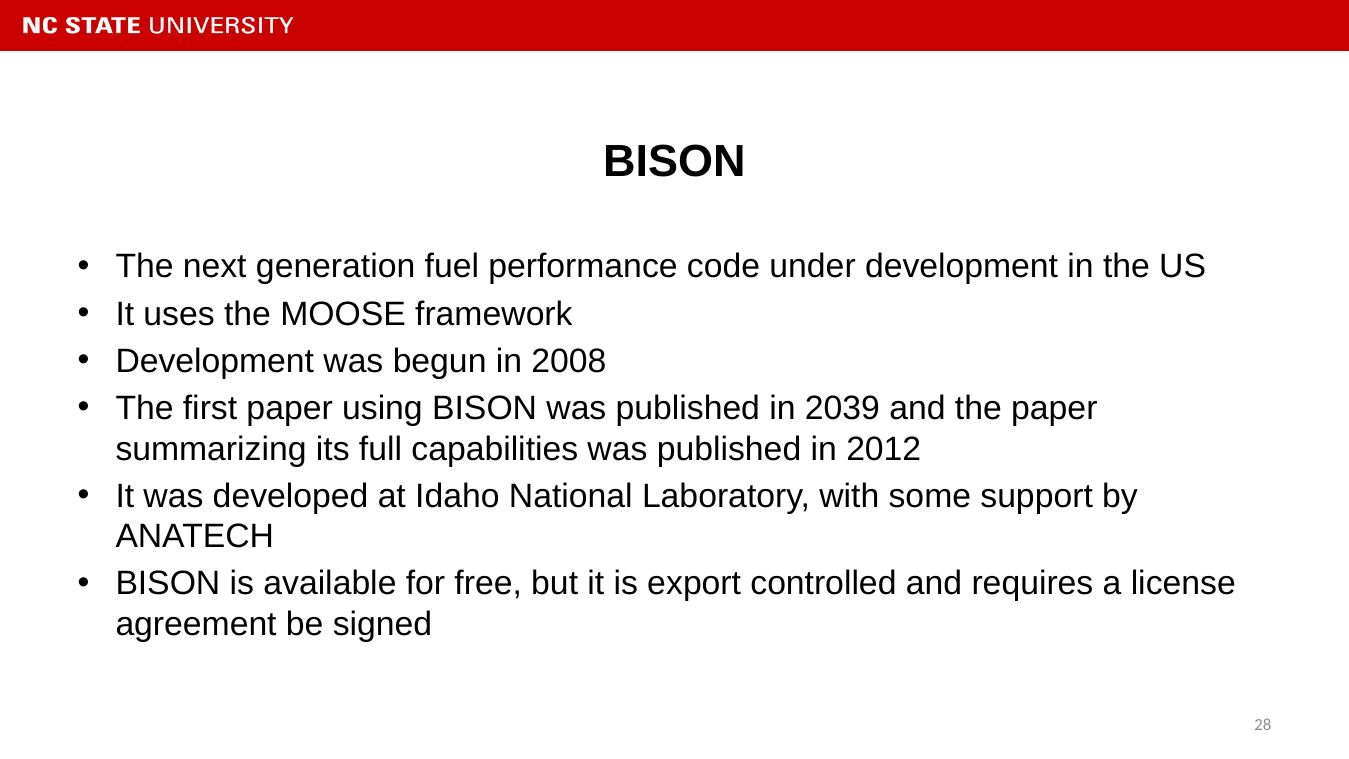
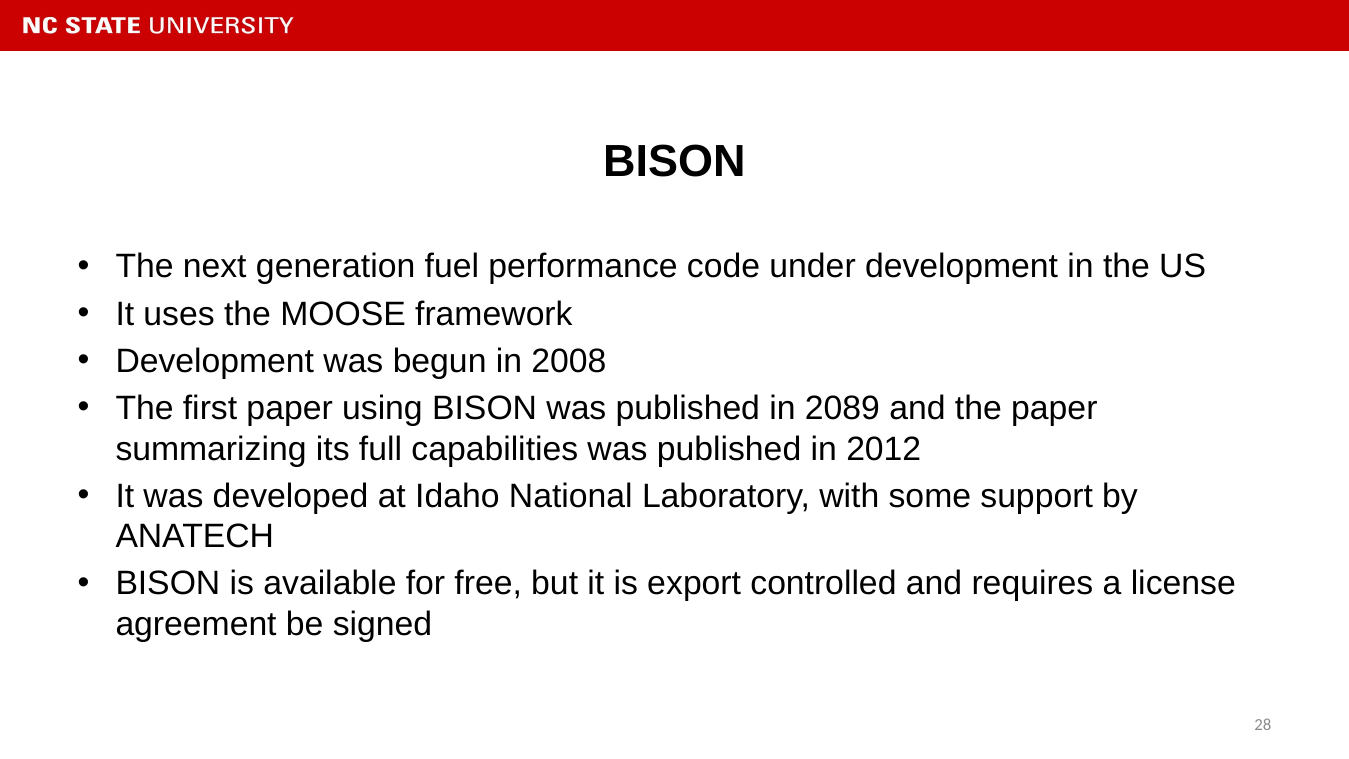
2039: 2039 -> 2089
